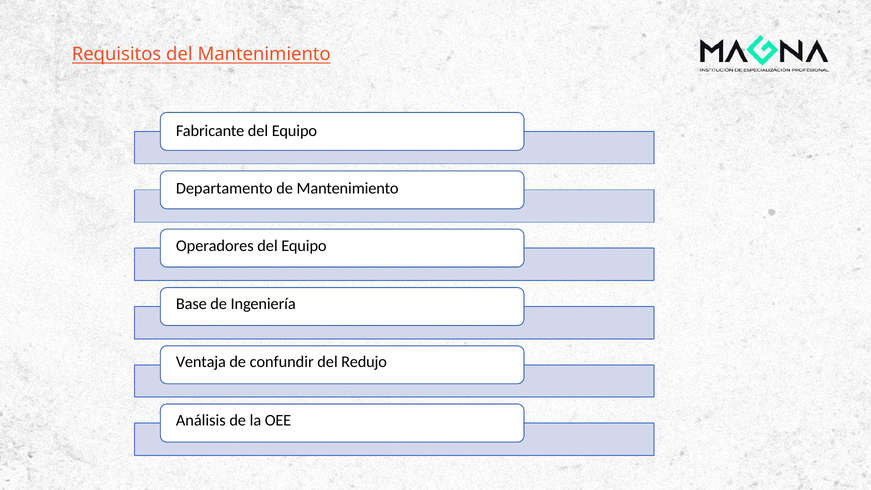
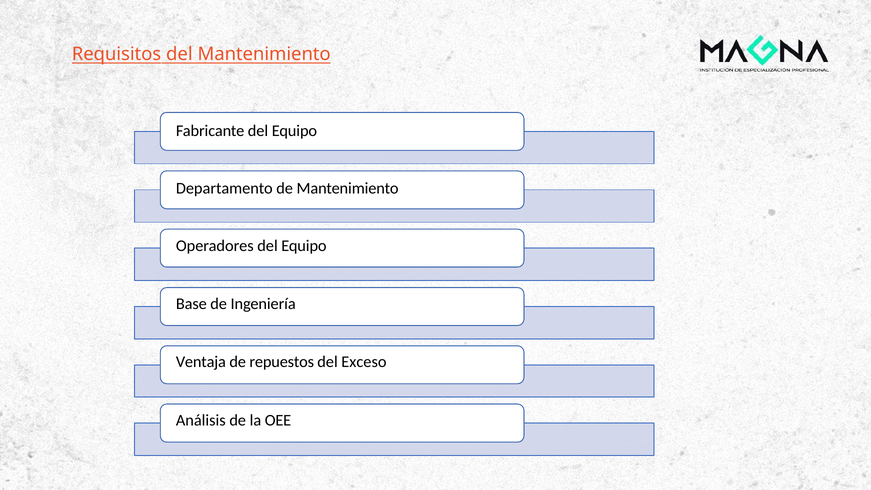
confundir: confundir -> repuestos
Redujo: Redujo -> Exceso
